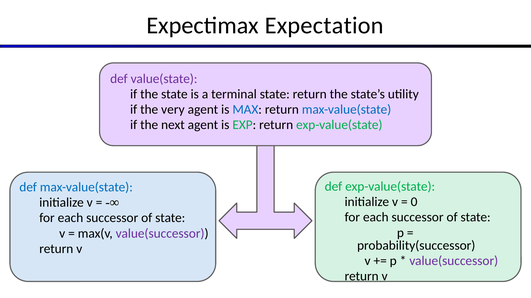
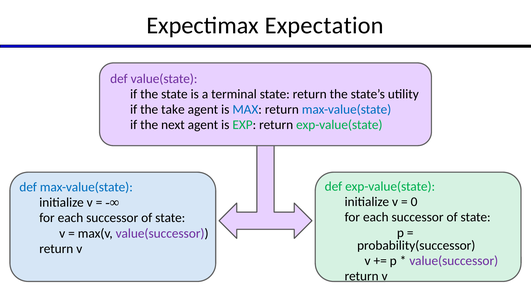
very: very -> take
